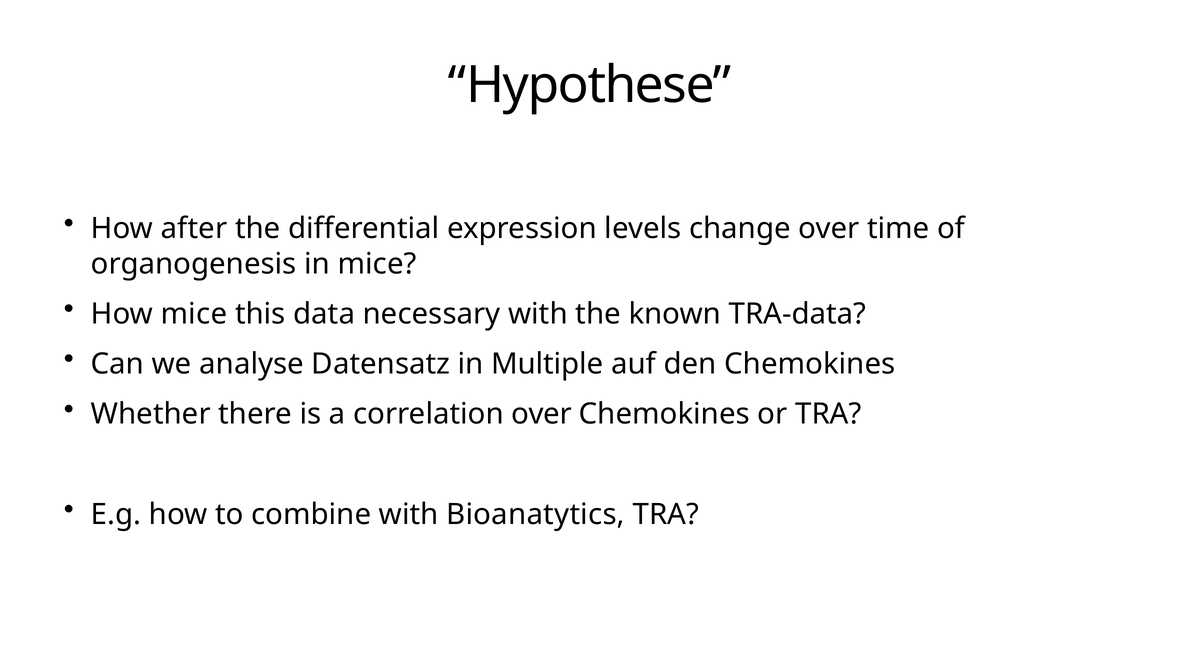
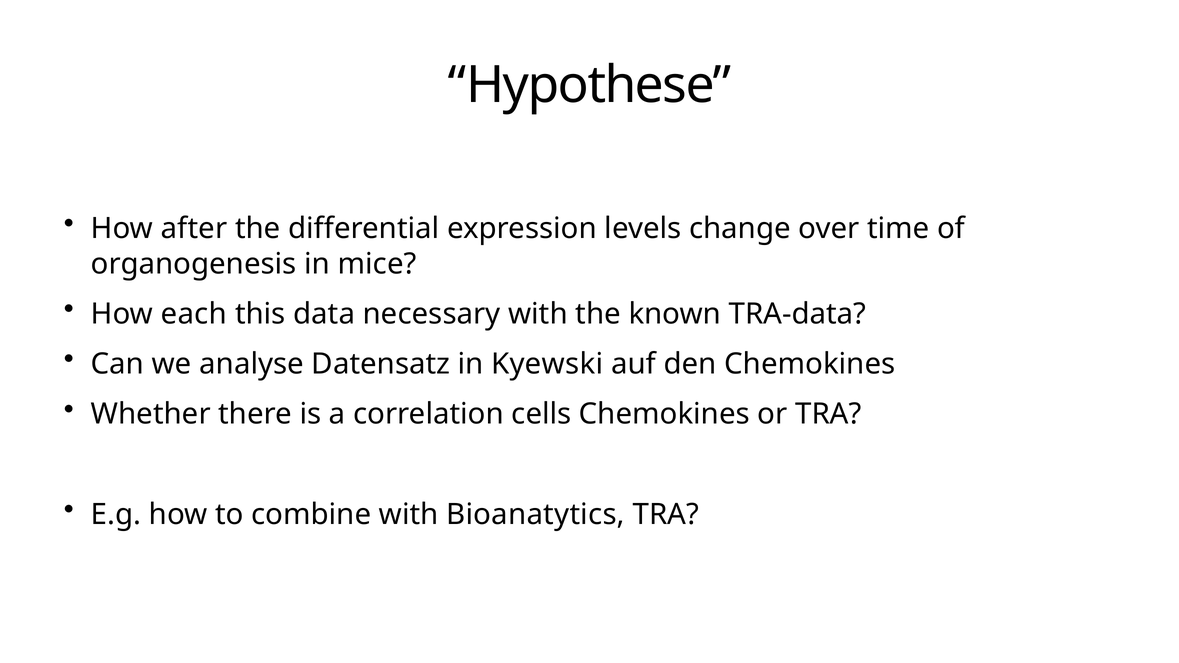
How mice: mice -> each
Multiple: Multiple -> Kyewski
correlation over: over -> cells
